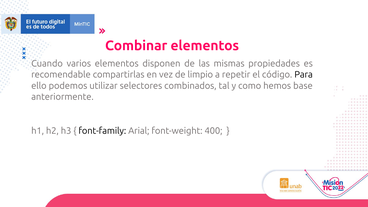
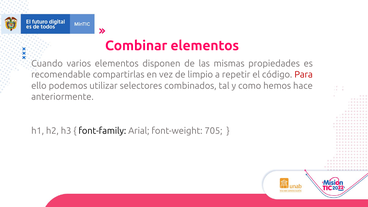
Para colour: black -> red
base: base -> hace
400: 400 -> 705
